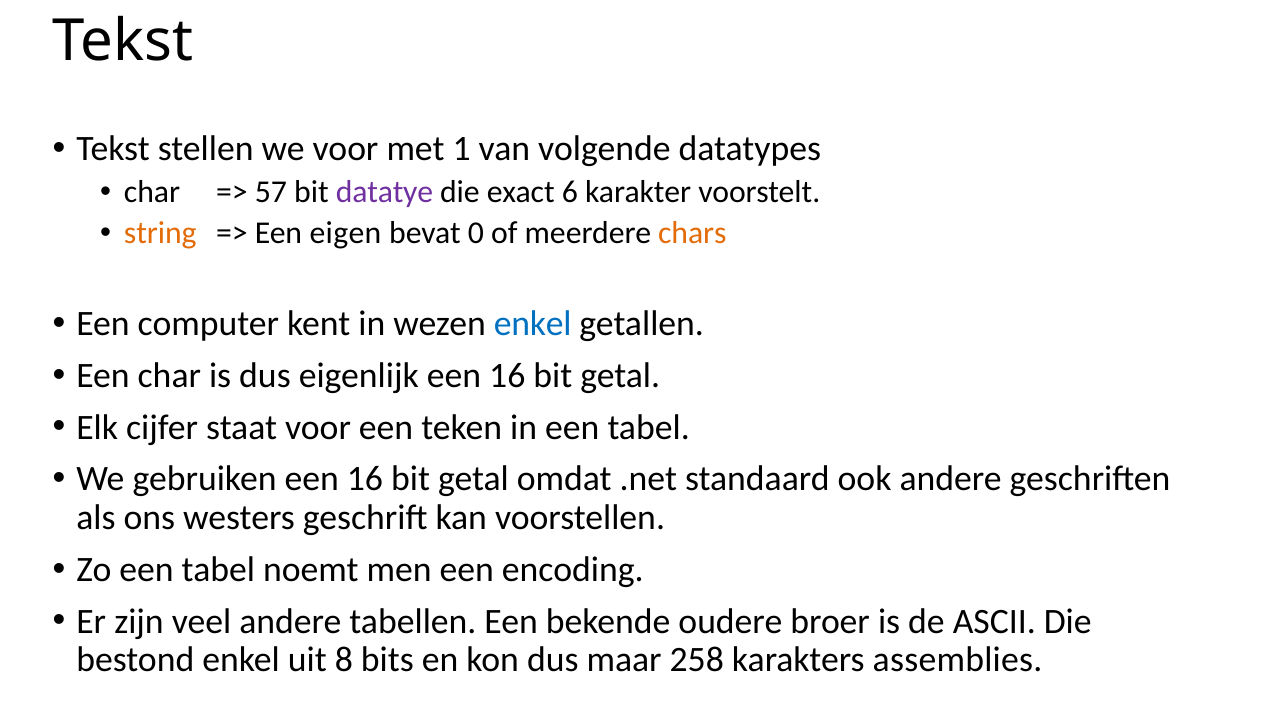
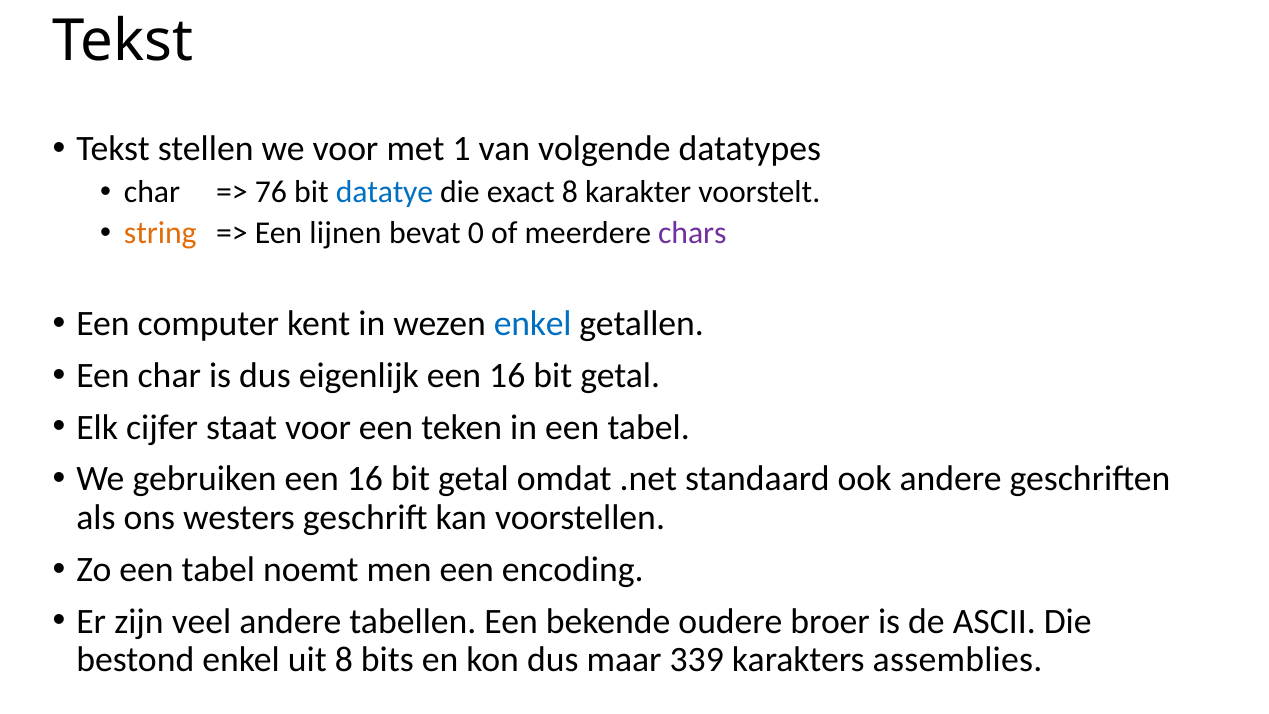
57: 57 -> 76
datatye colour: purple -> blue
exact 6: 6 -> 8
eigen: eigen -> lijnen
chars colour: orange -> purple
258: 258 -> 339
